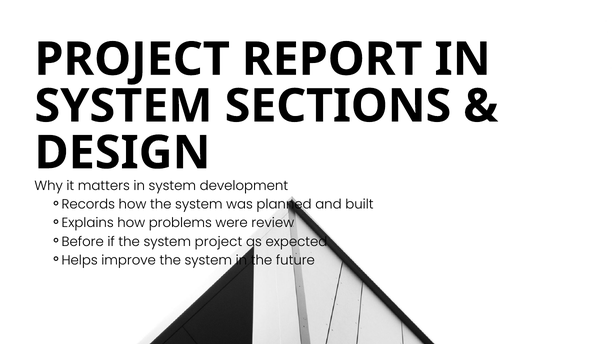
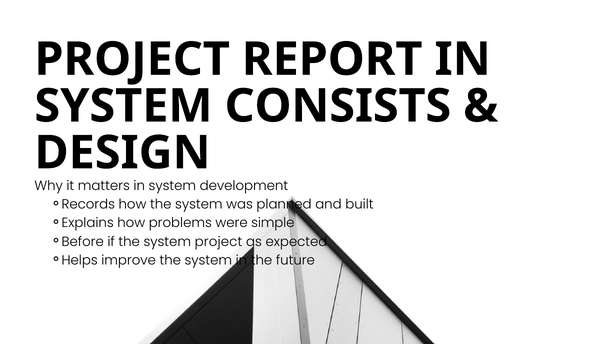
SECTIONS: SECTIONS -> CONSISTS
review: review -> simple
